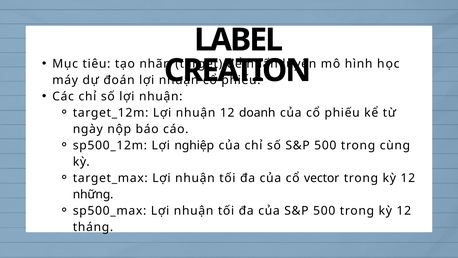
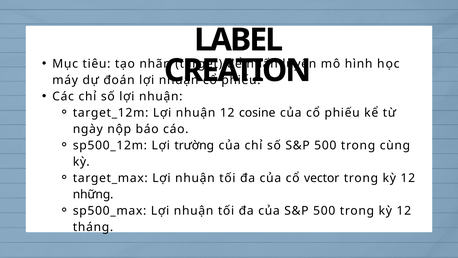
doanh: doanh -> cosine
nghiệp: nghiệp -> trường
